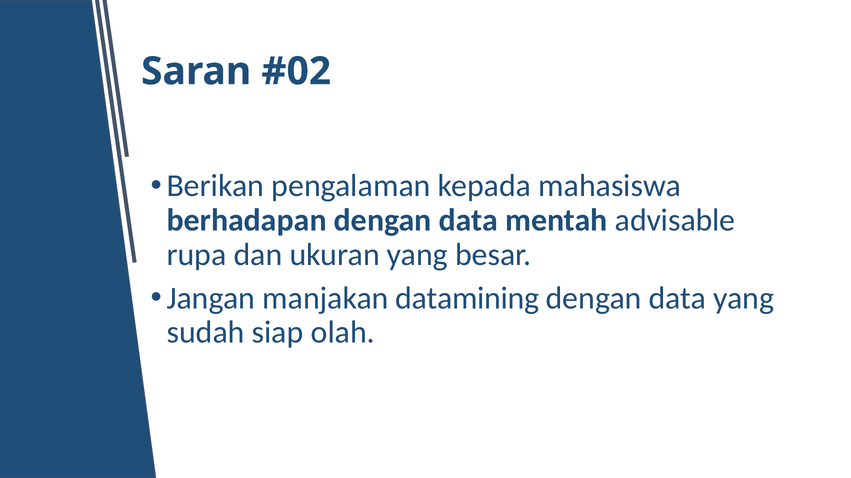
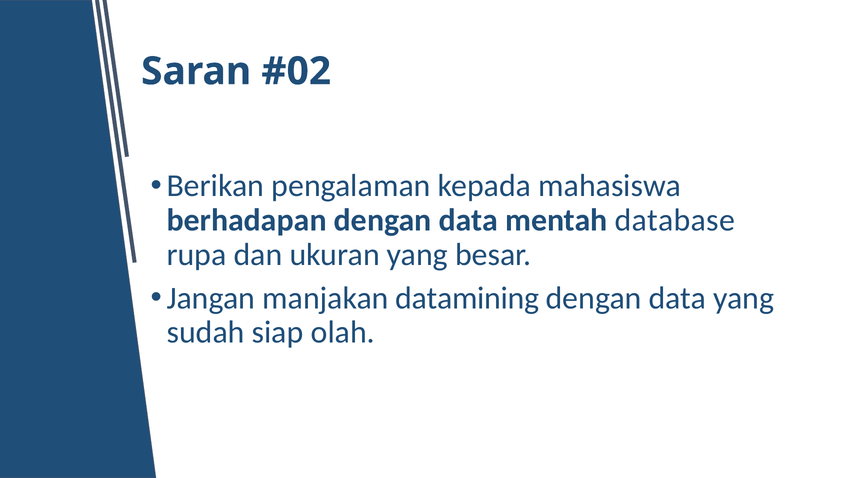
advisable: advisable -> database
